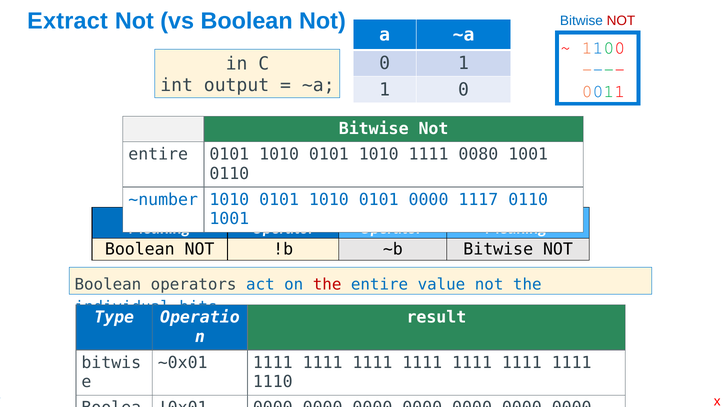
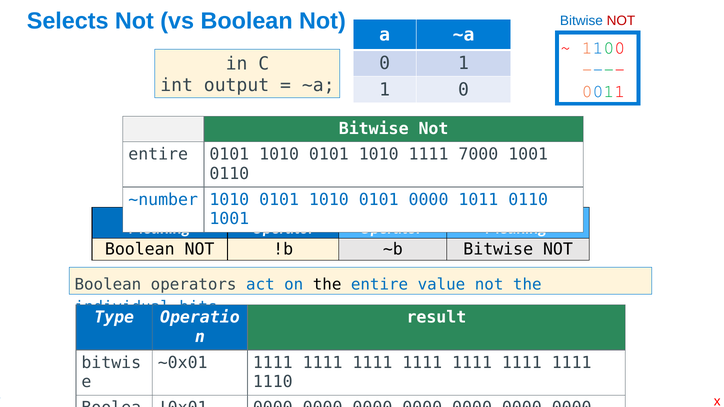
Extract: Extract -> Selects
0080: 0080 -> 7000
1117: 1117 -> 1011
the at (327, 284) colour: red -> black
